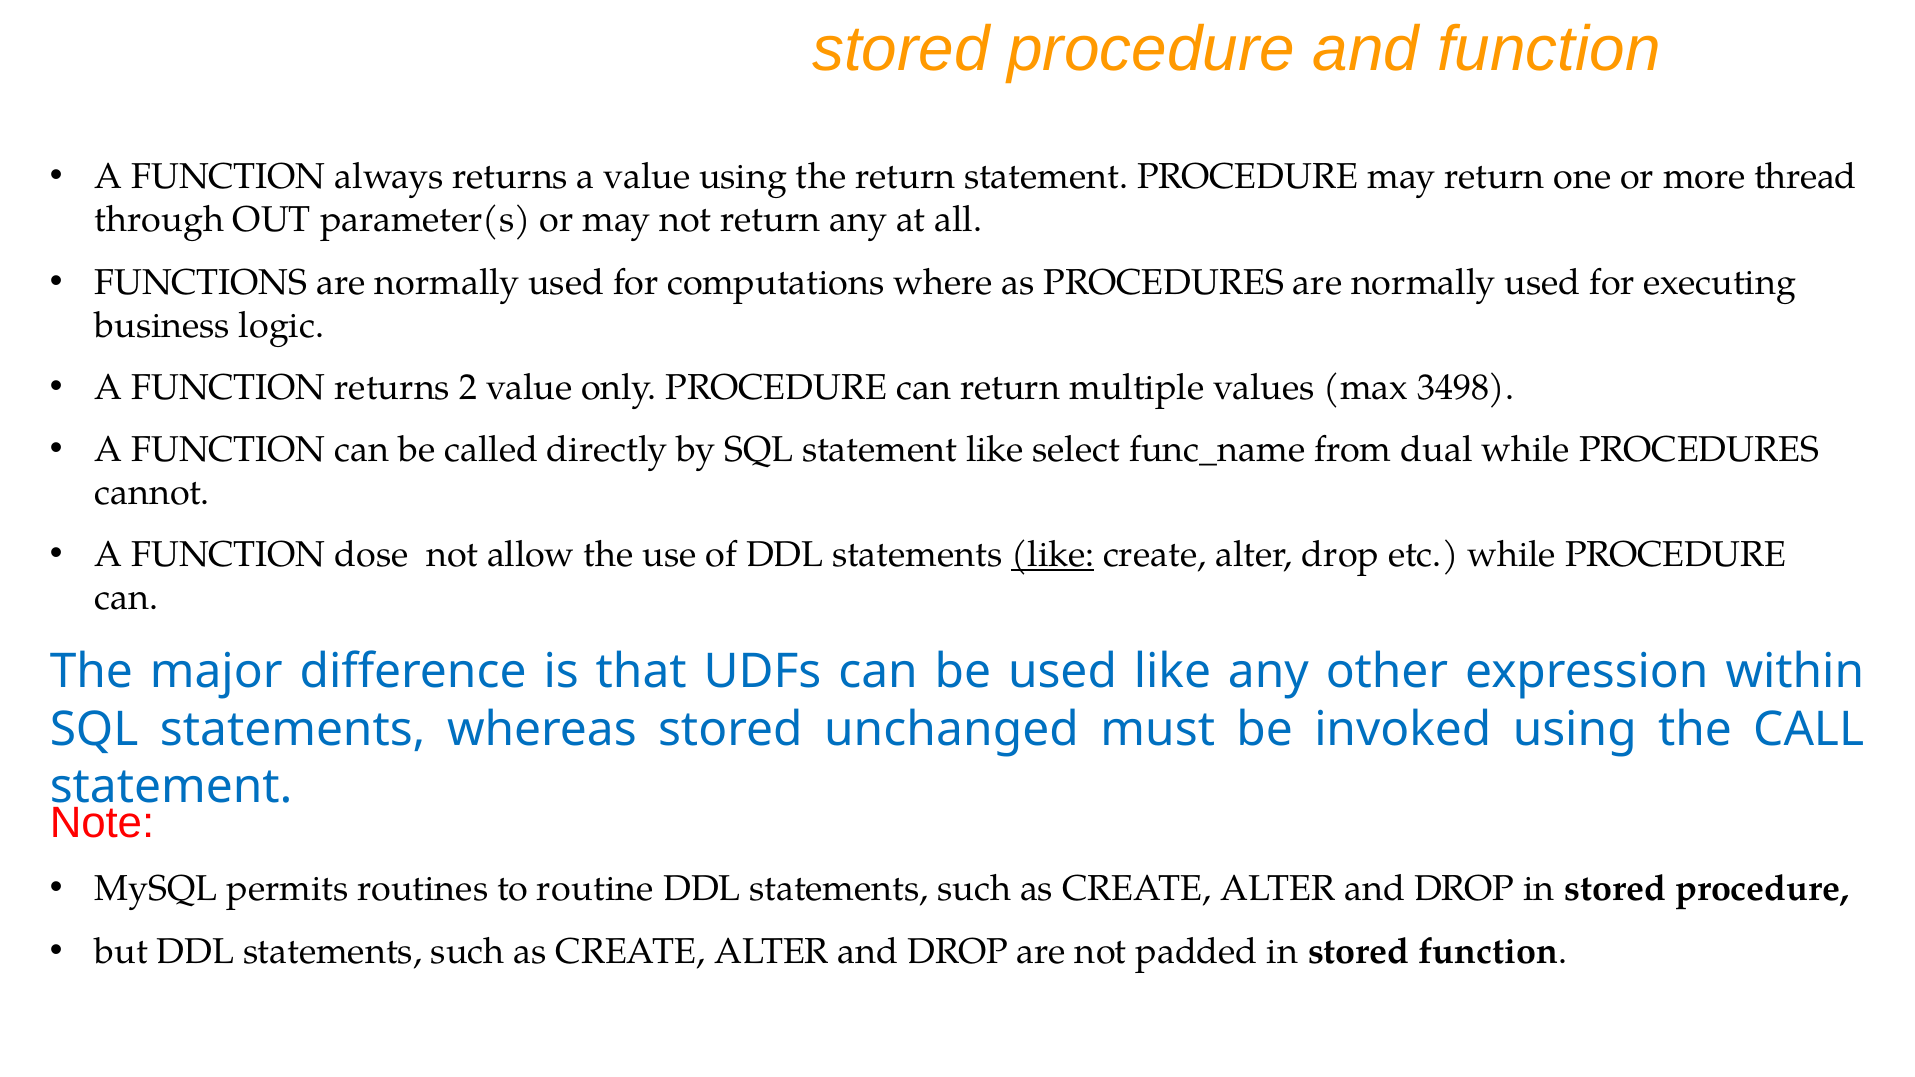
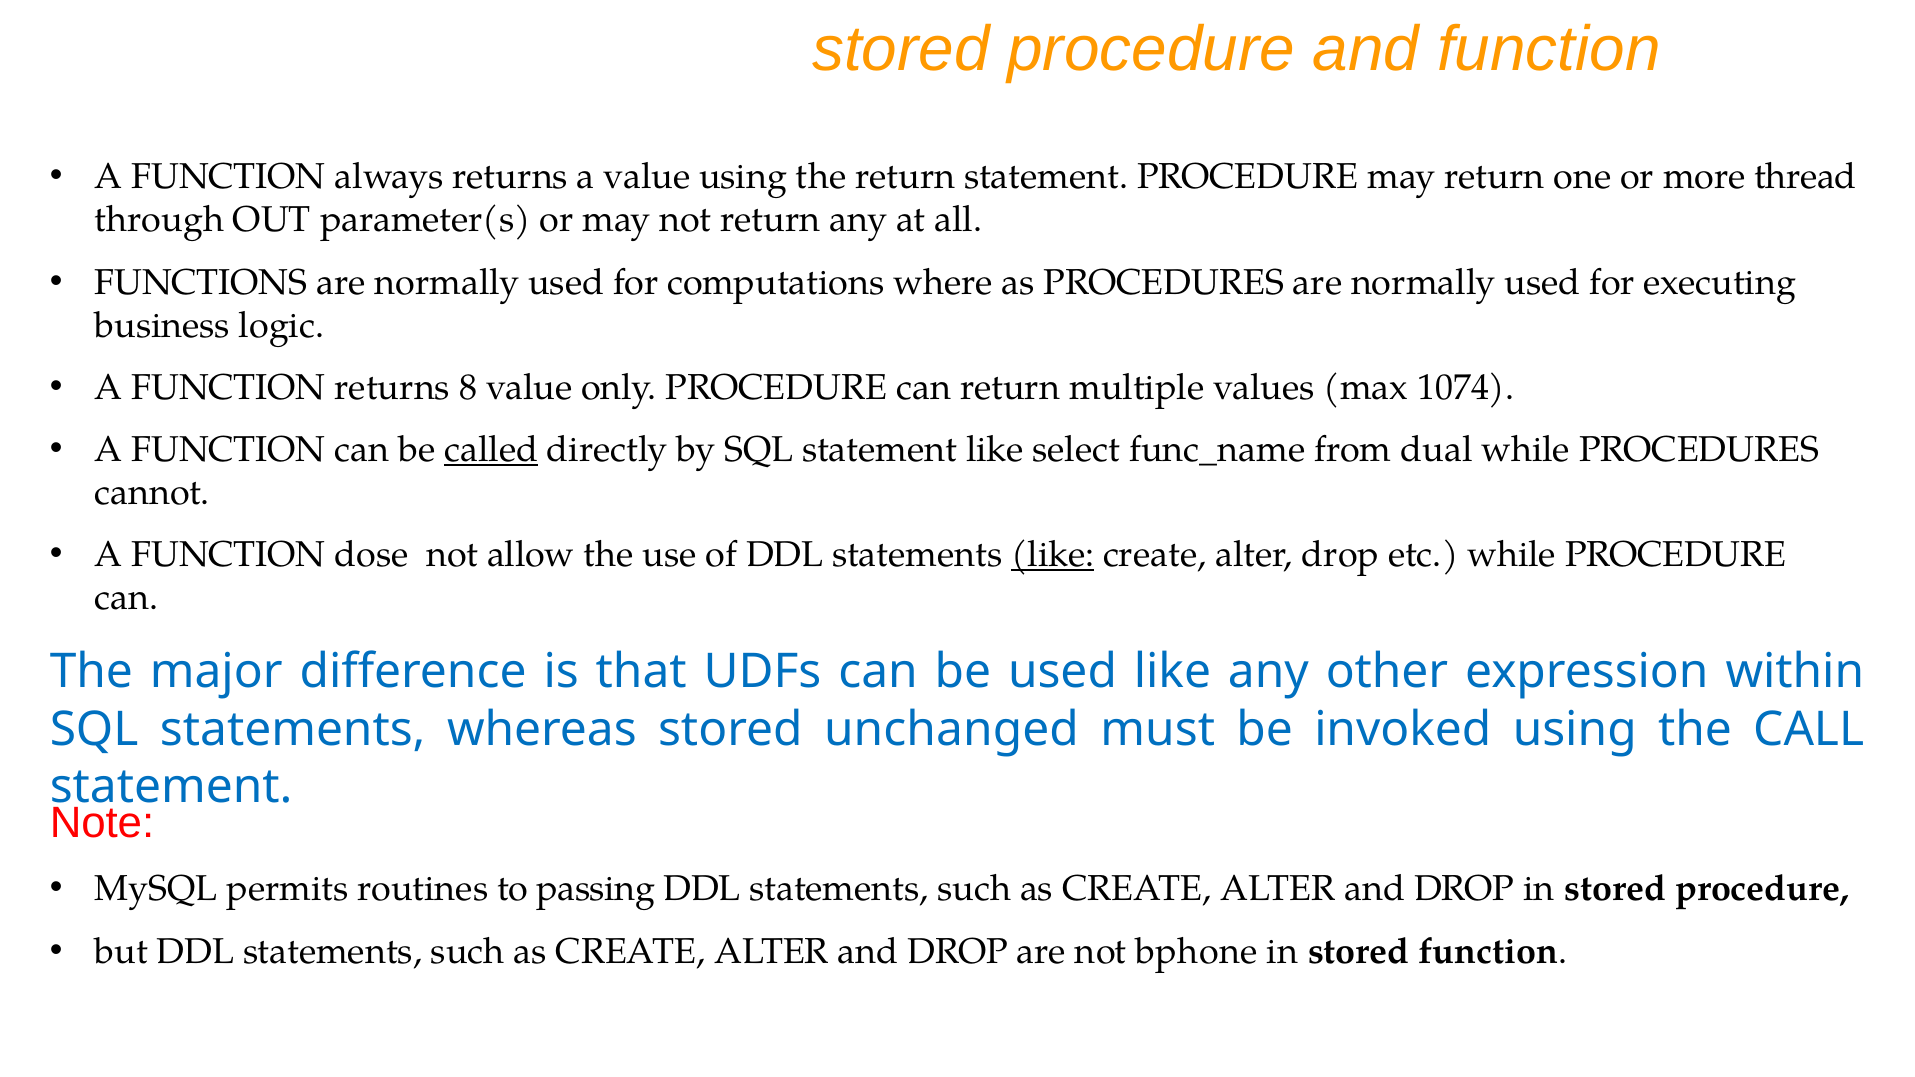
2: 2 -> 8
3498: 3498 -> 1074
called underline: none -> present
routine: routine -> passing
padded: padded -> bphone
